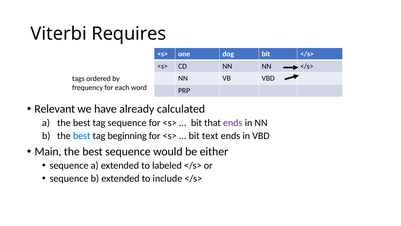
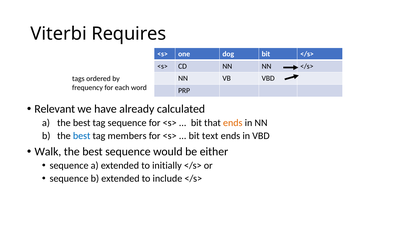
ends at (233, 123) colour: purple -> orange
beginning: beginning -> members
Main: Main -> Walk
labeled: labeled -> initially
